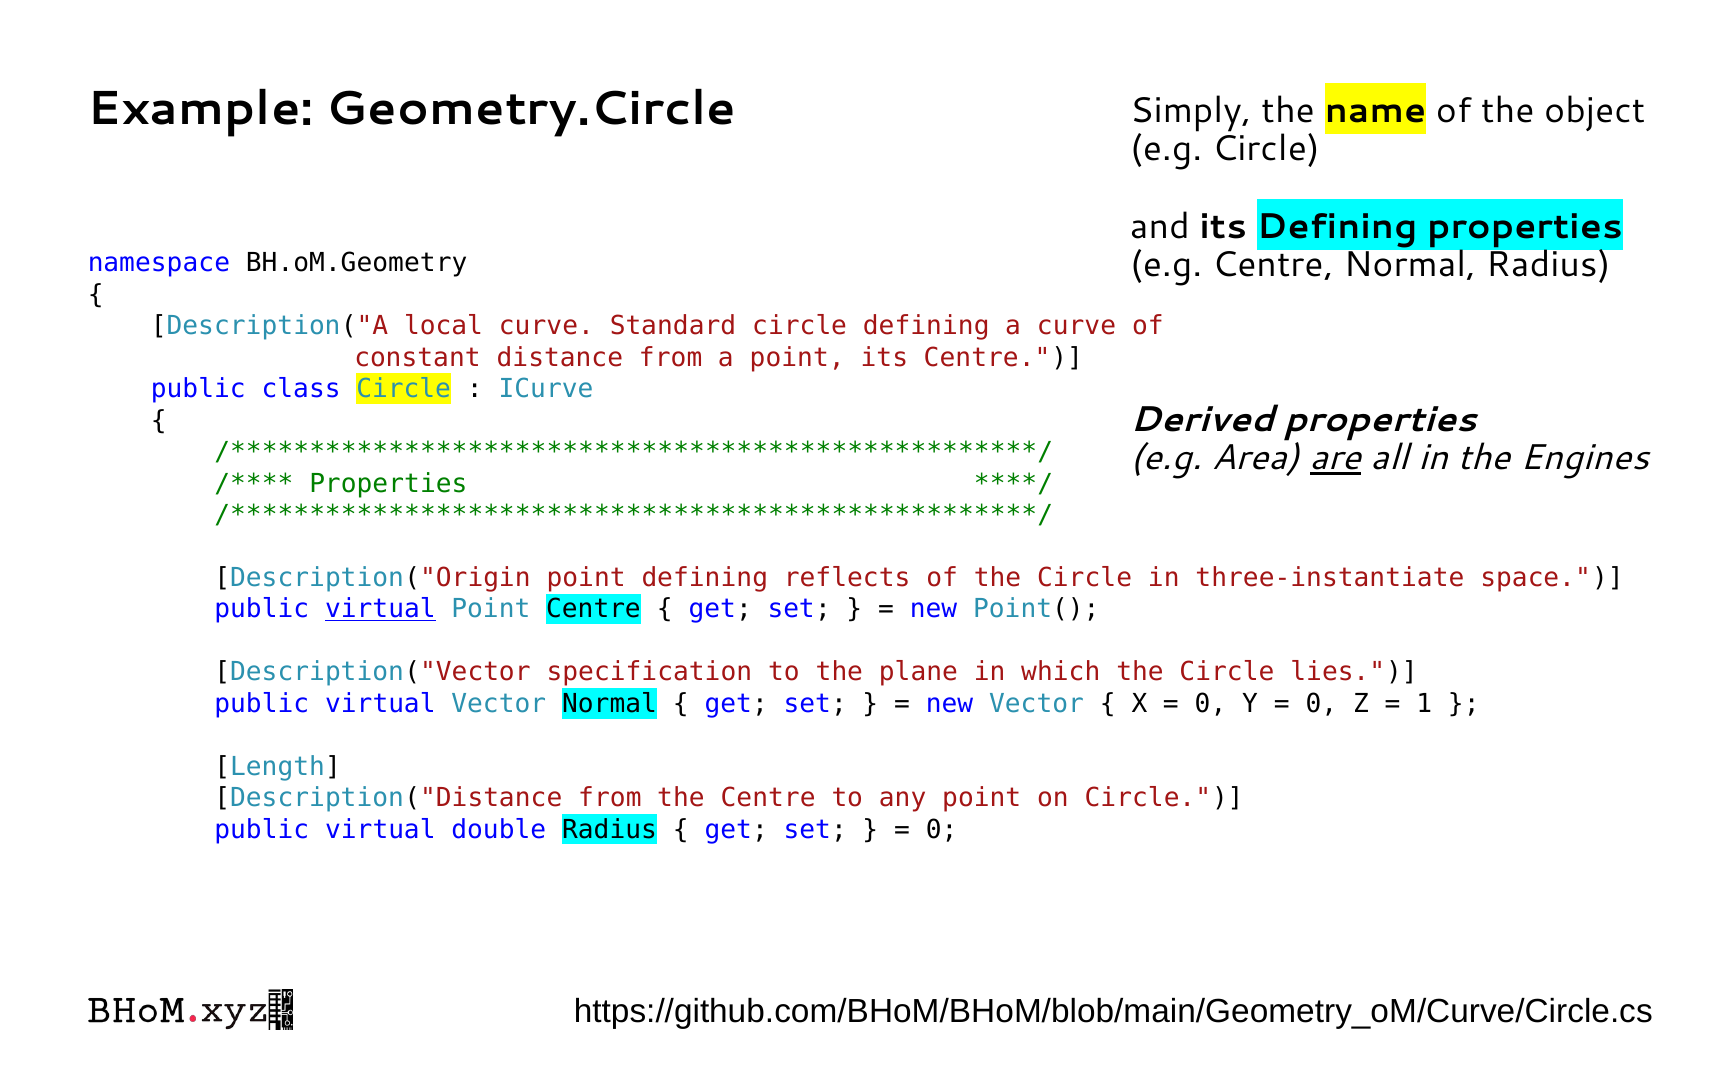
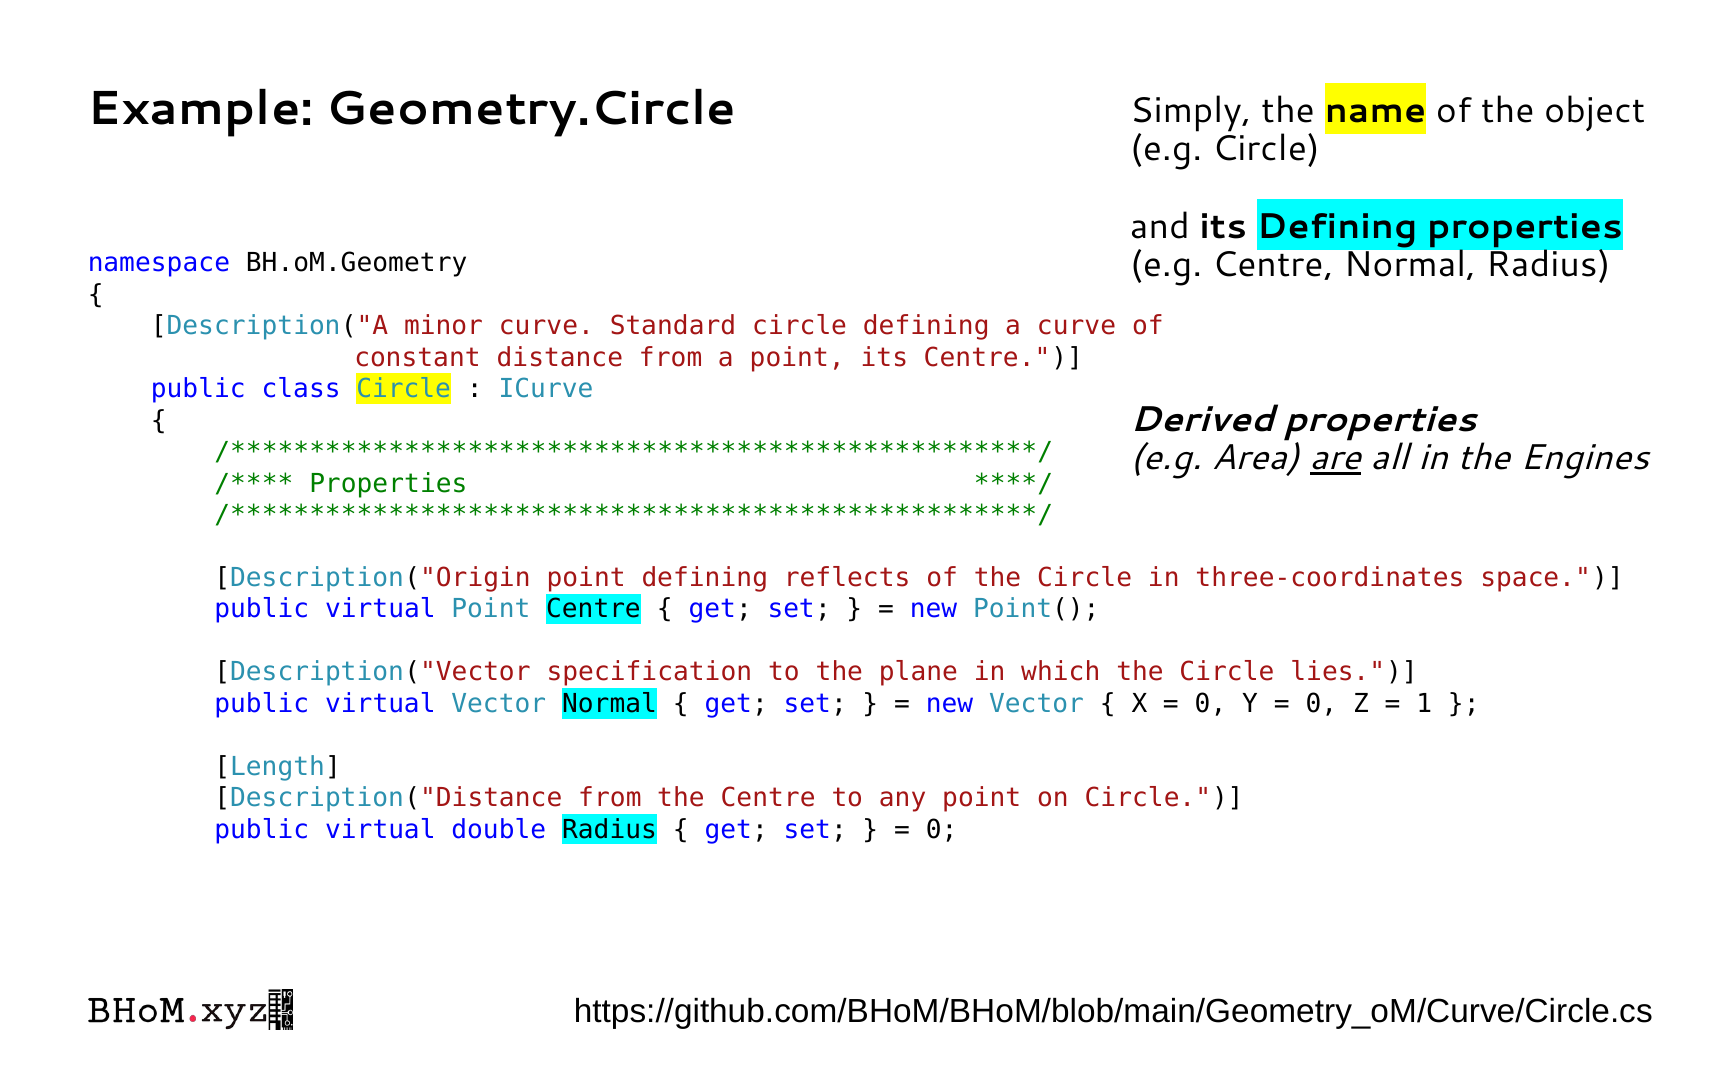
local: local -> minor
three-instantiate: three-instantiate -> three-coordinates
virtual at (380, 610) underline: present -> none
